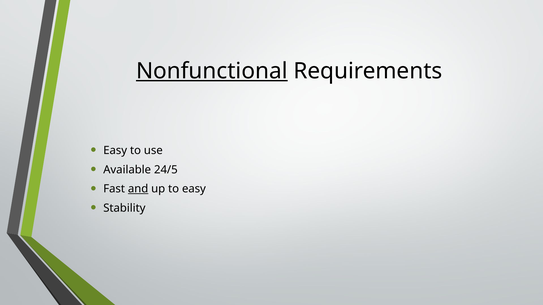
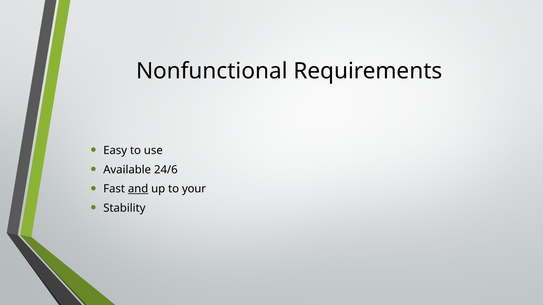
Nonfunctional underline: present -> none
24/5: 24/5 -> 24/6
to easy: easy -> your
